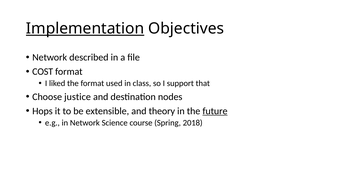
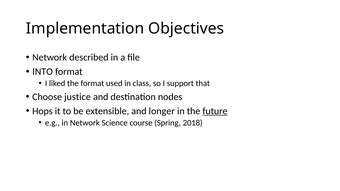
Implementation underline: present -> none
COST: COST -> INTO
theory: theory -> longer
